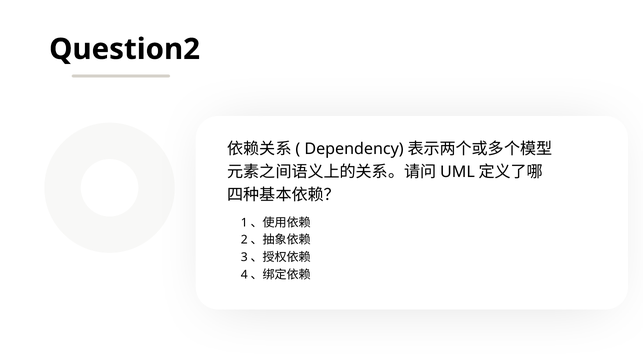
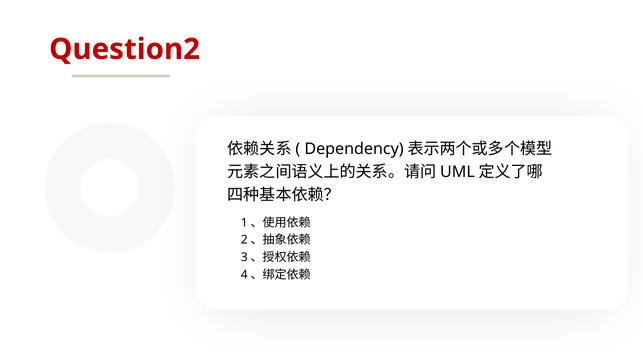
Question2 colour: black -> red
